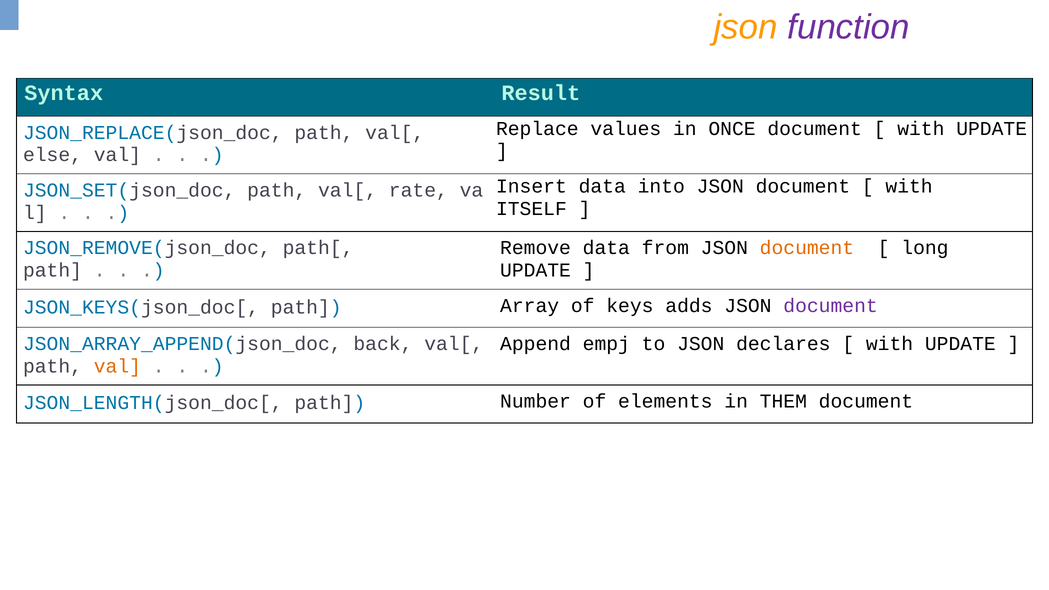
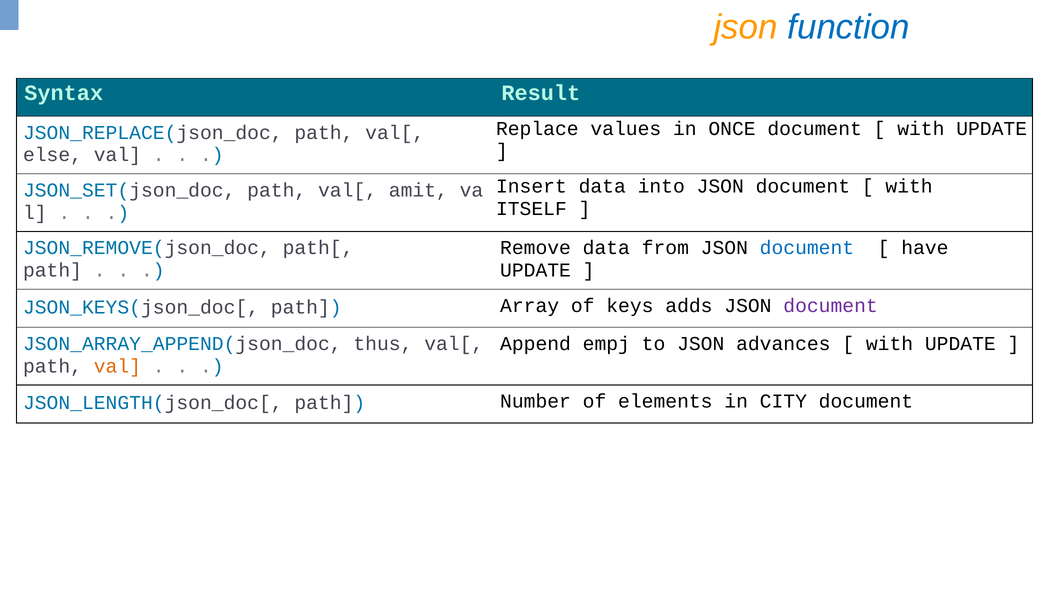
function colour: purple -> blue
rate: rate -> amit
document at (807, 248) colour: orange -> blue
long: long -> have
back: back -> thus
declares: declares -> advances
THEM: THEM -> CITY
